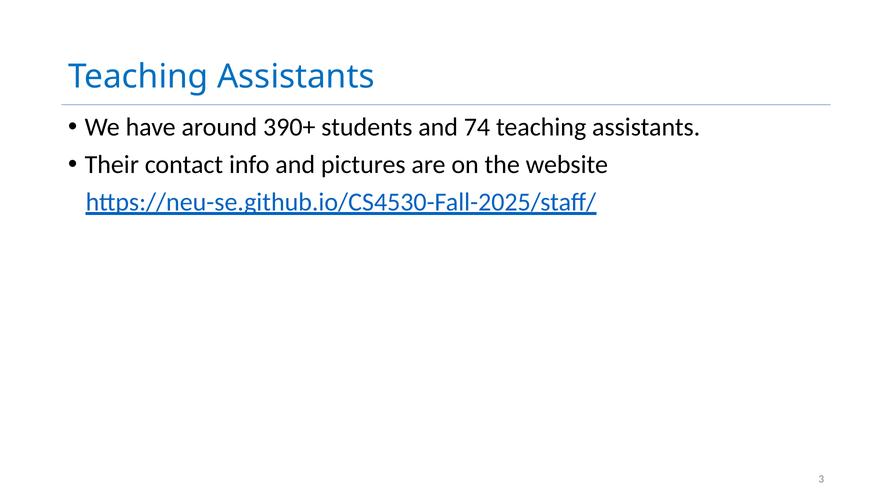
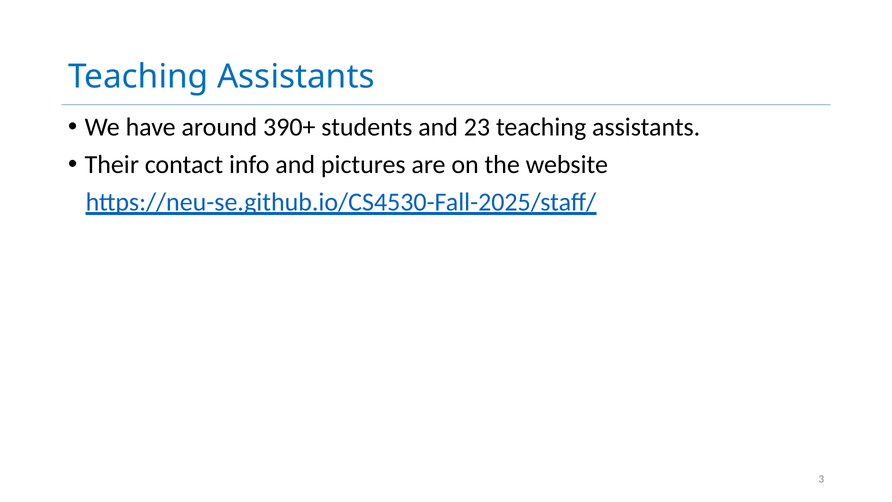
74: 74 -> 23
